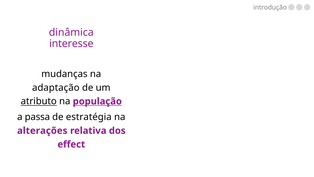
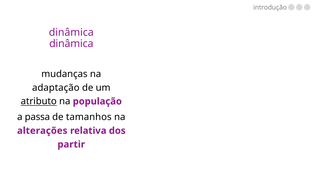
interesse at (71, 44): interesse -> dinâmica
população underline: present -> none
estratégia: estratégia -> tamanhos
effect: effect -> partir
